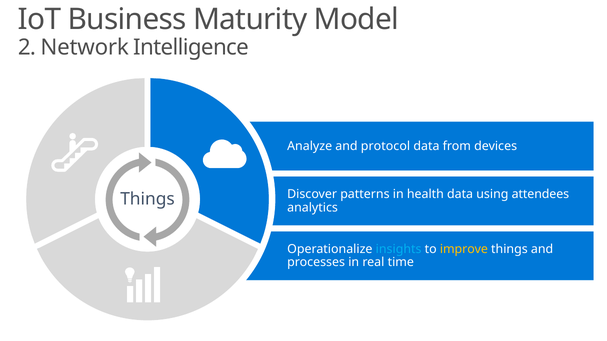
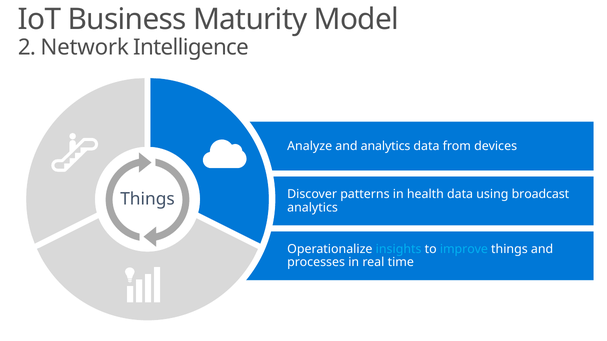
and protocol: protocol -> analytics
attendees: attendees -> broadcast
improve colour: yellow -> light blue
